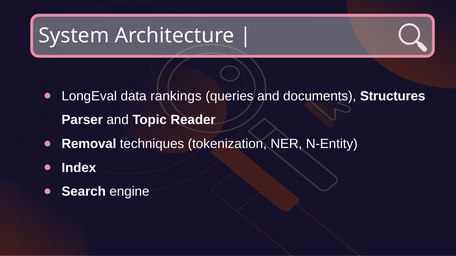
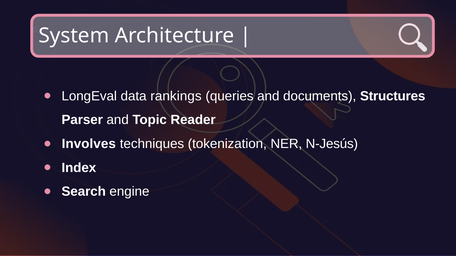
Removal: Removal -> Involves
N-Entity: N-Entity -> N-Jesús
